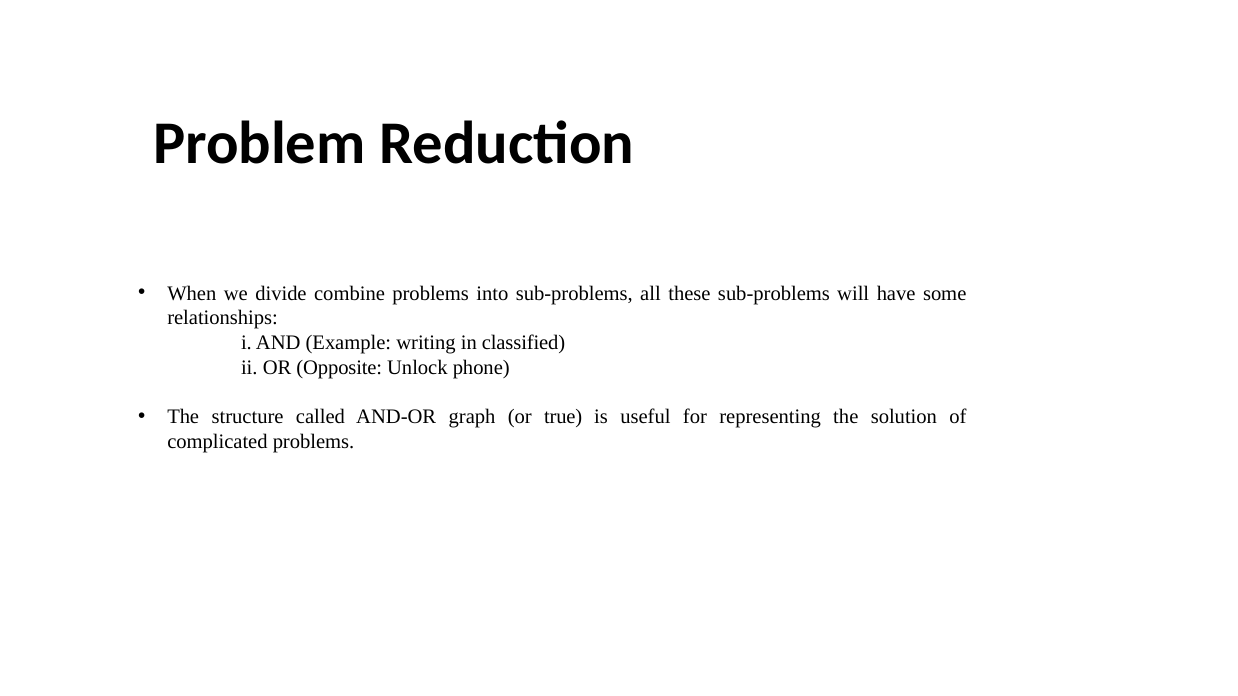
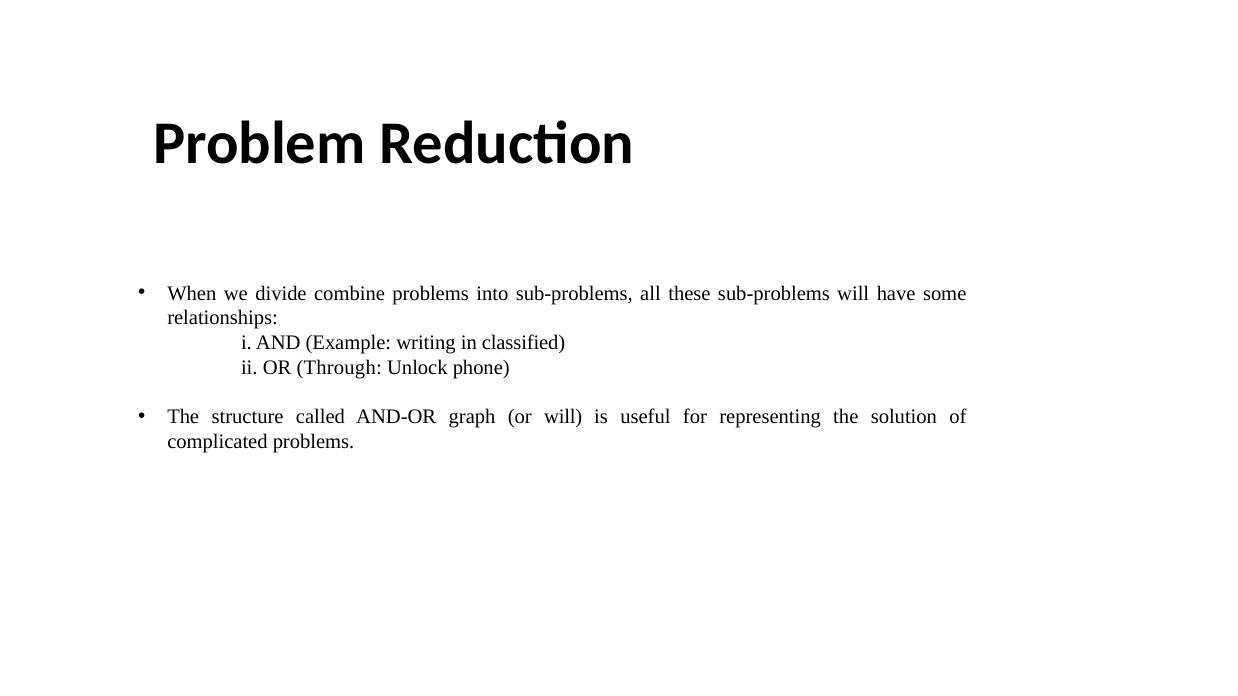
Opposite: Opposite -> Through
or true: true -> will
